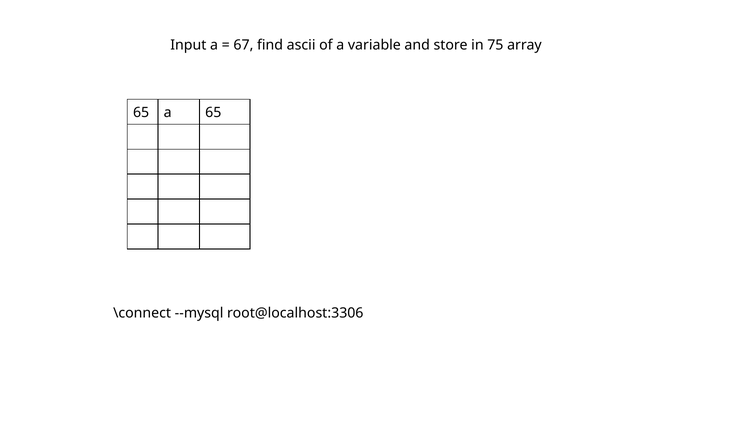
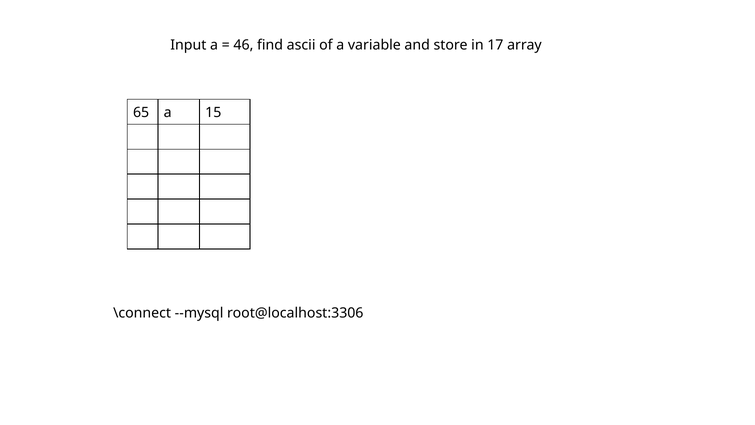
67: 67 -> 46
75: 75 -> 17
a 65: 65 -> 15
